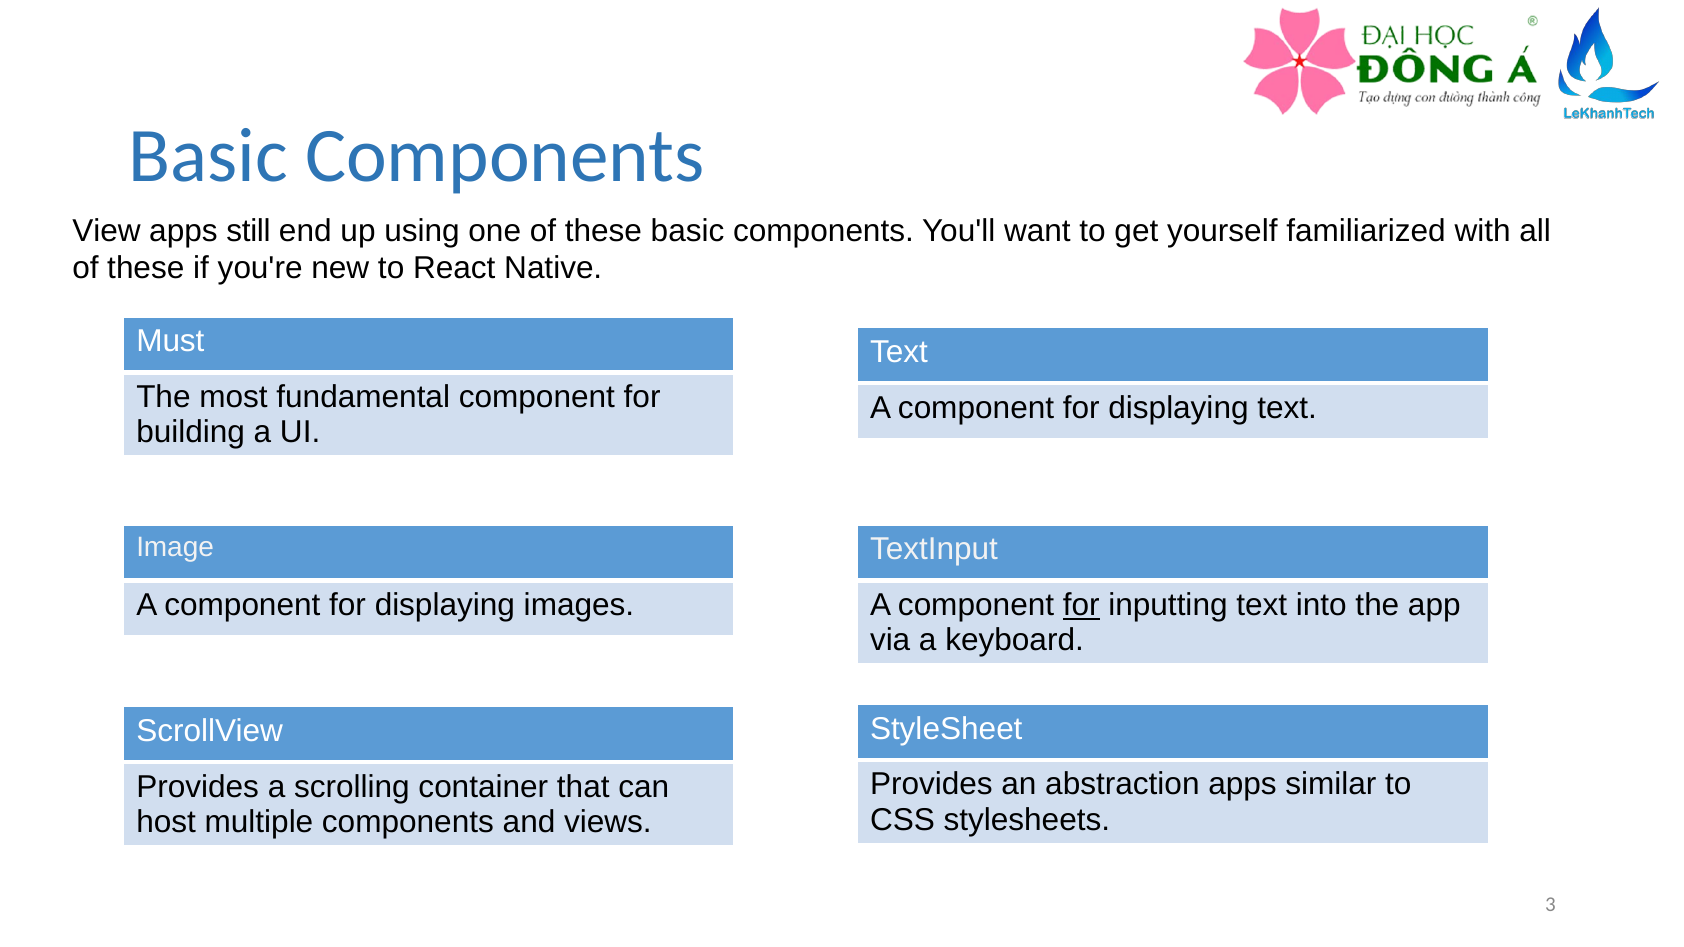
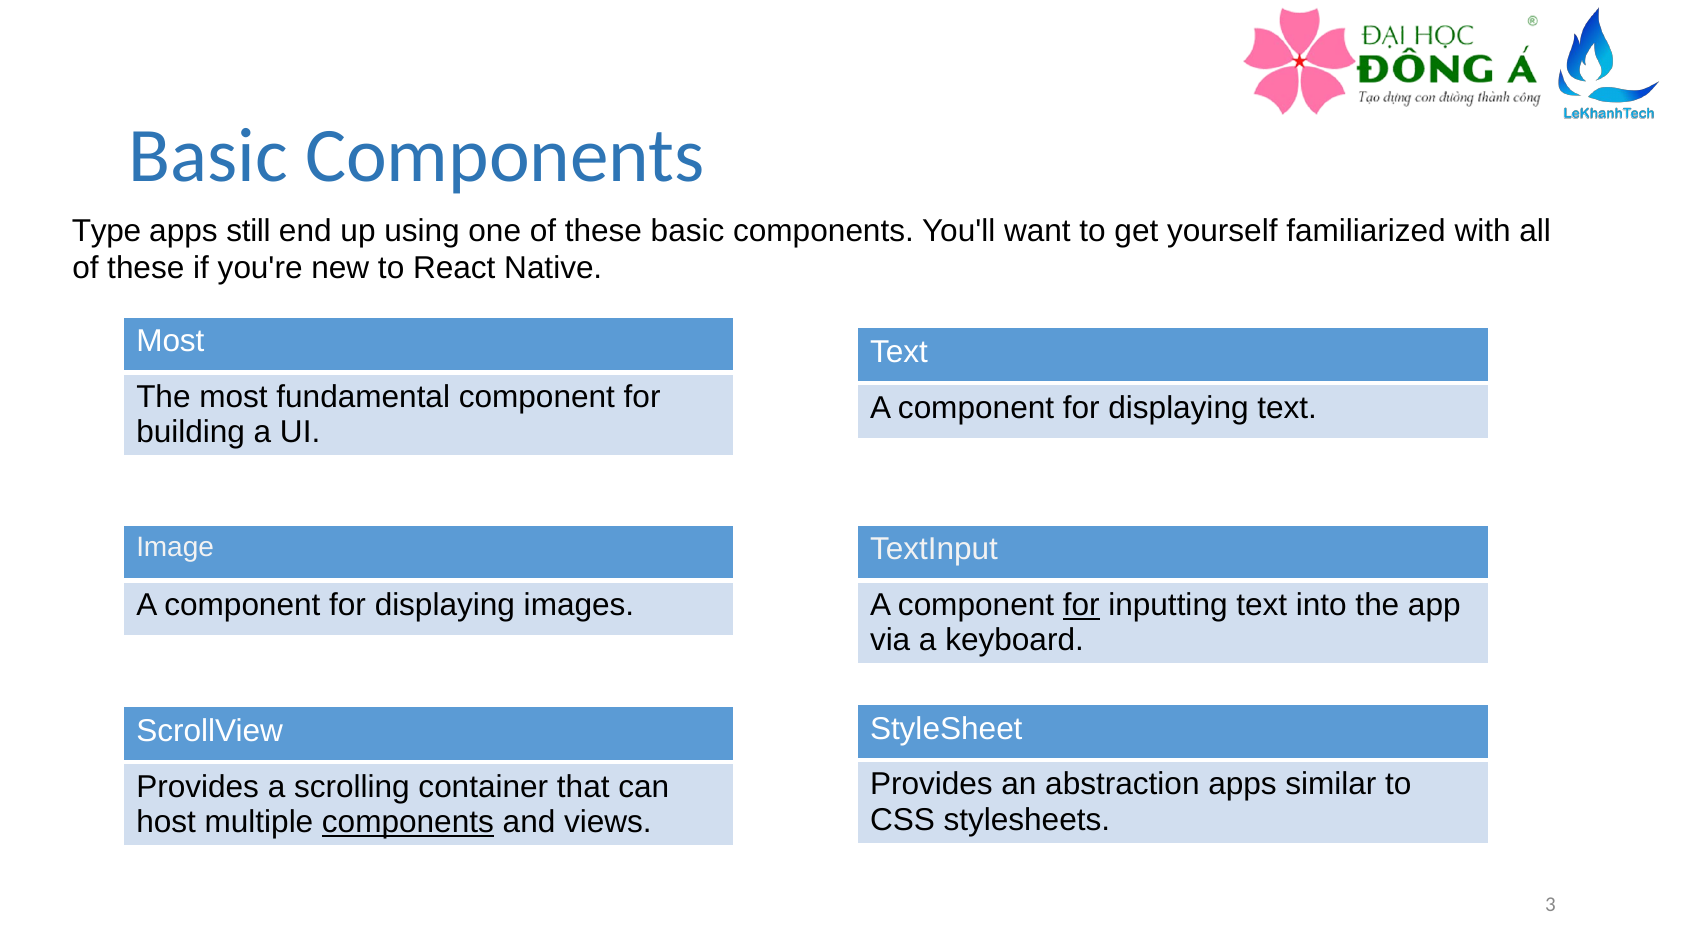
View: View -> Type
Must at (170, 341): Must -> Most
components at (408, 822) underline: none -> present
